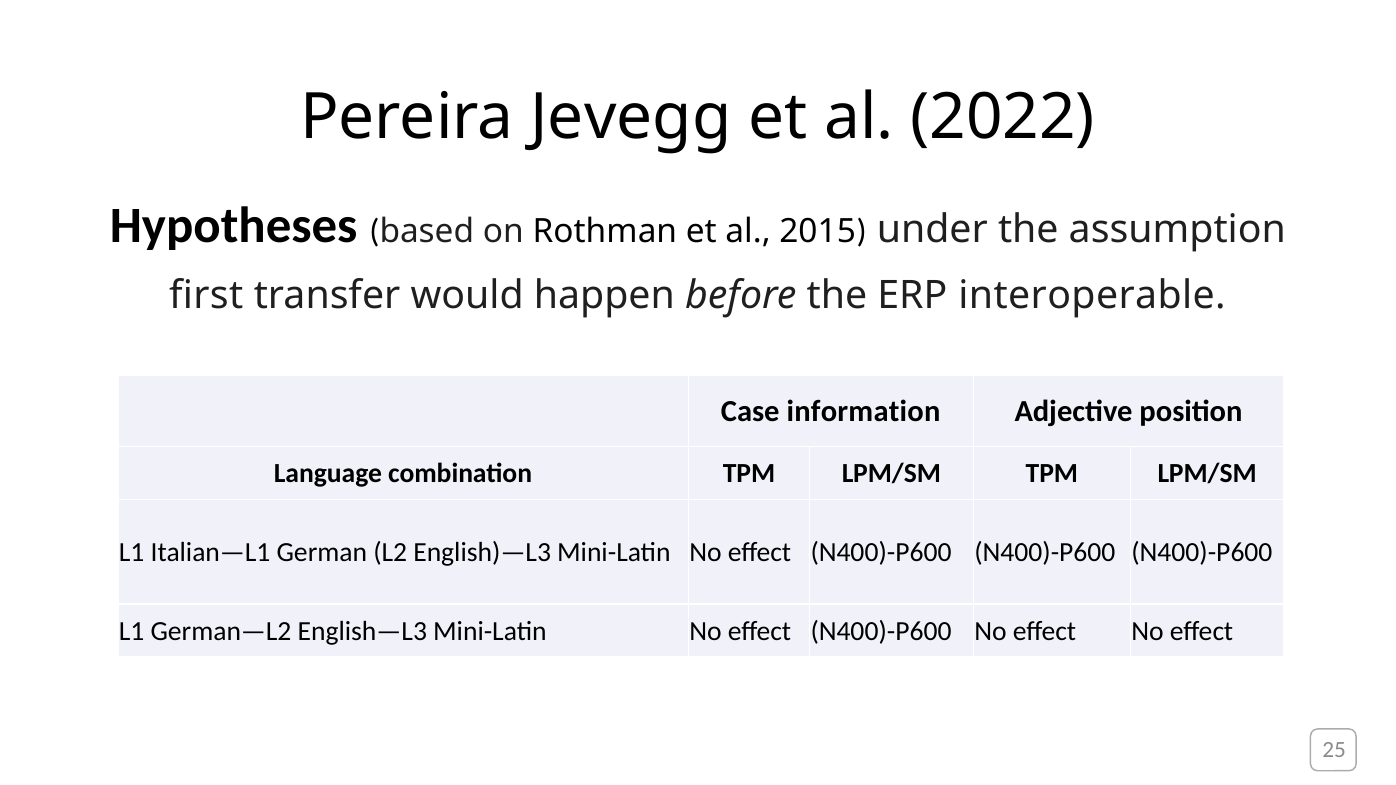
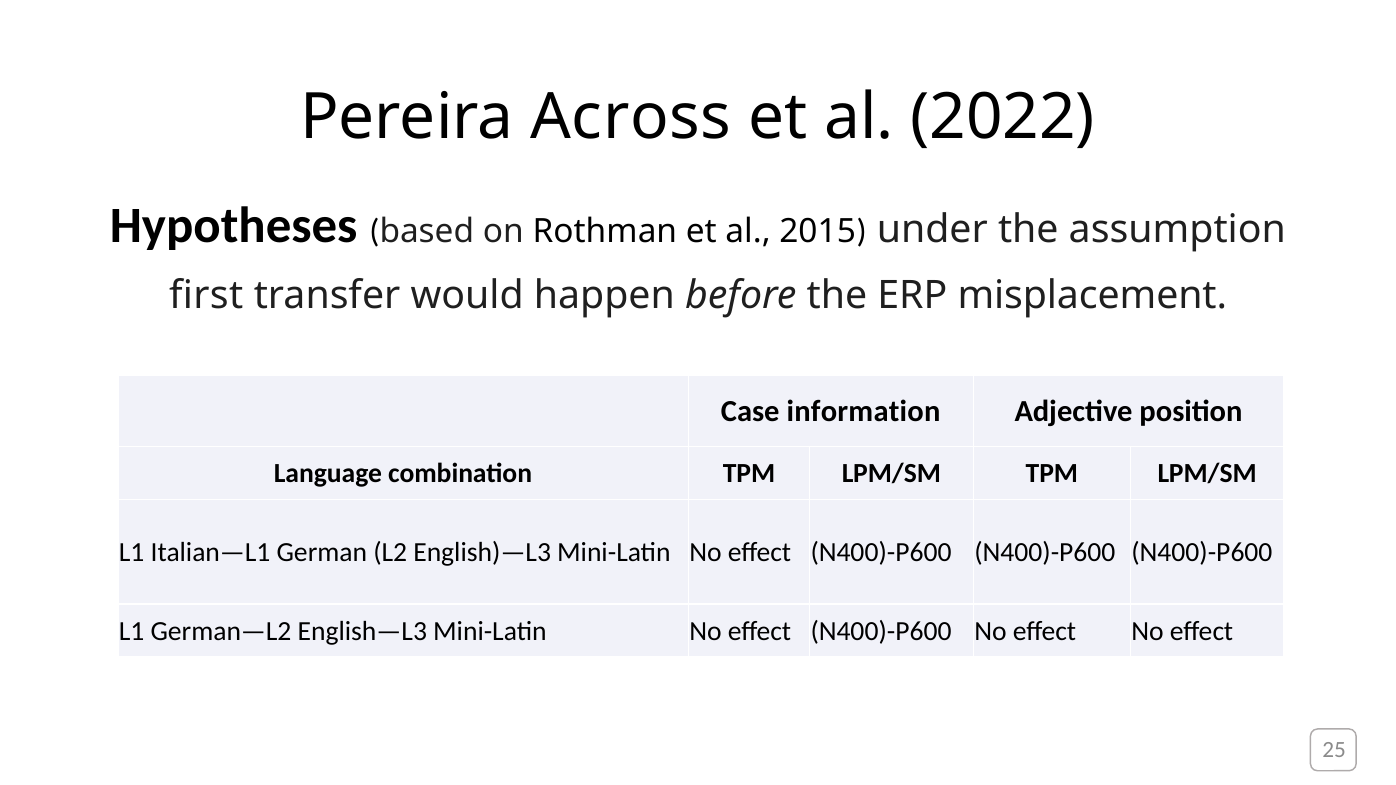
Jevegg: Jevegg -> Across
interoperable: interoperable -> misplacement
